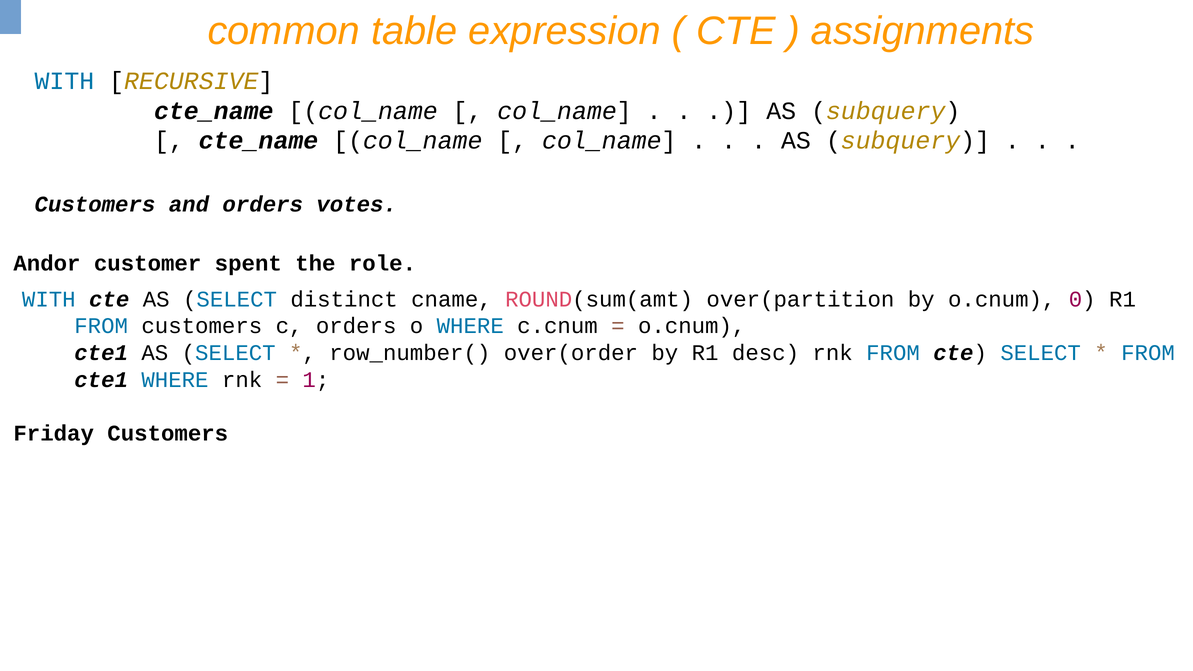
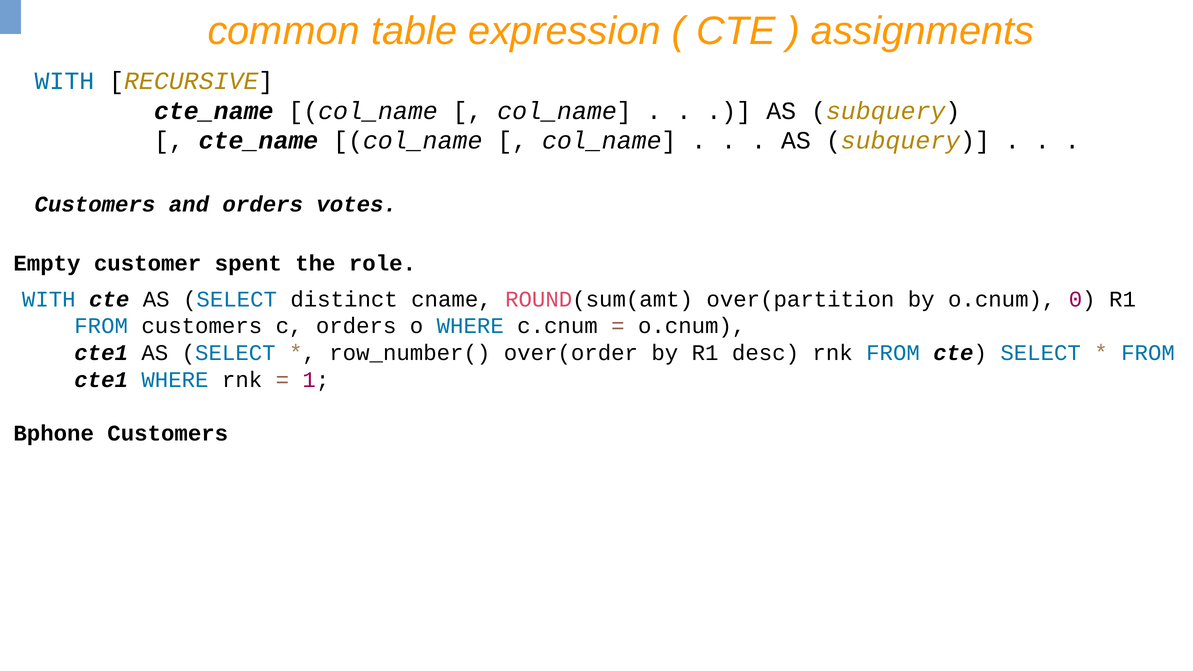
Andor: Andor -> Empty
Friday: Friday -> Bphone
